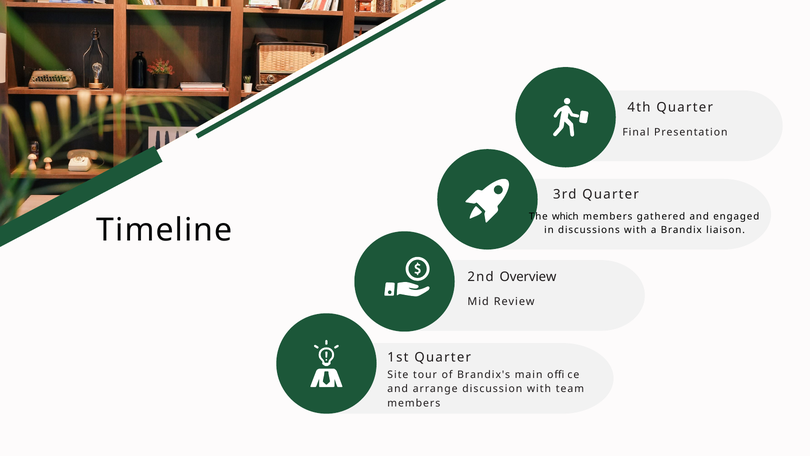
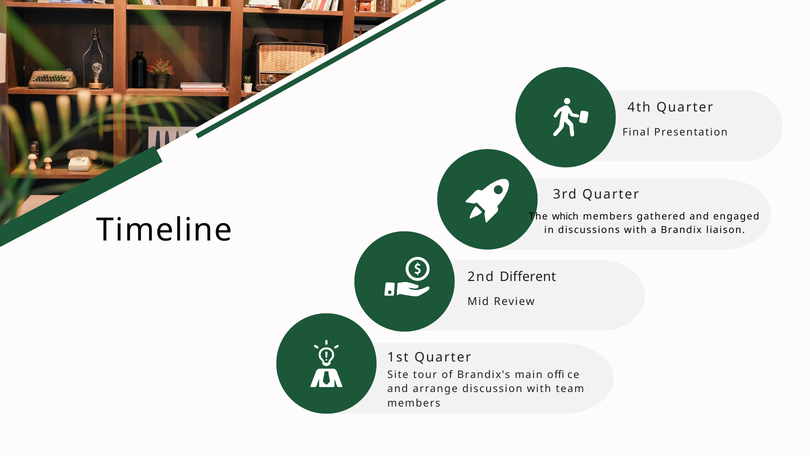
Overview: Overview -> Different
